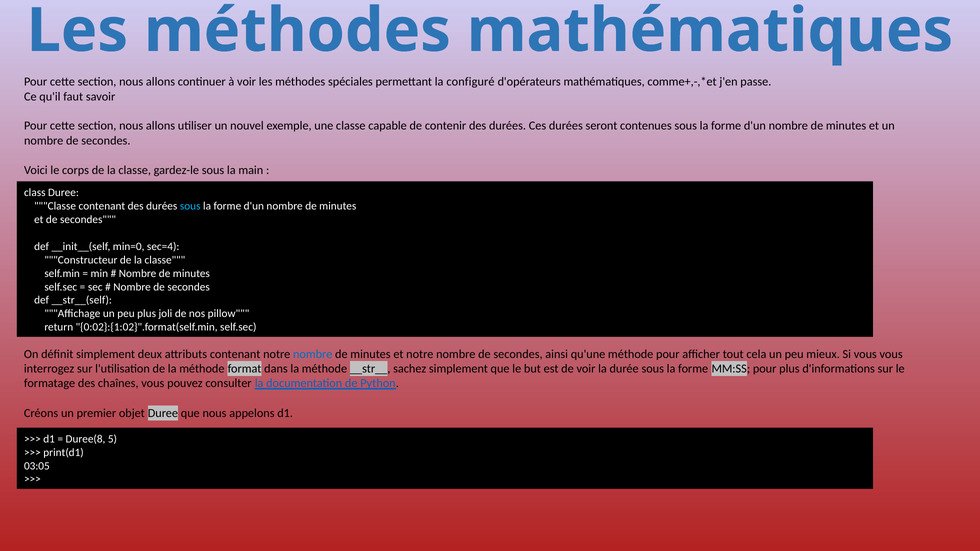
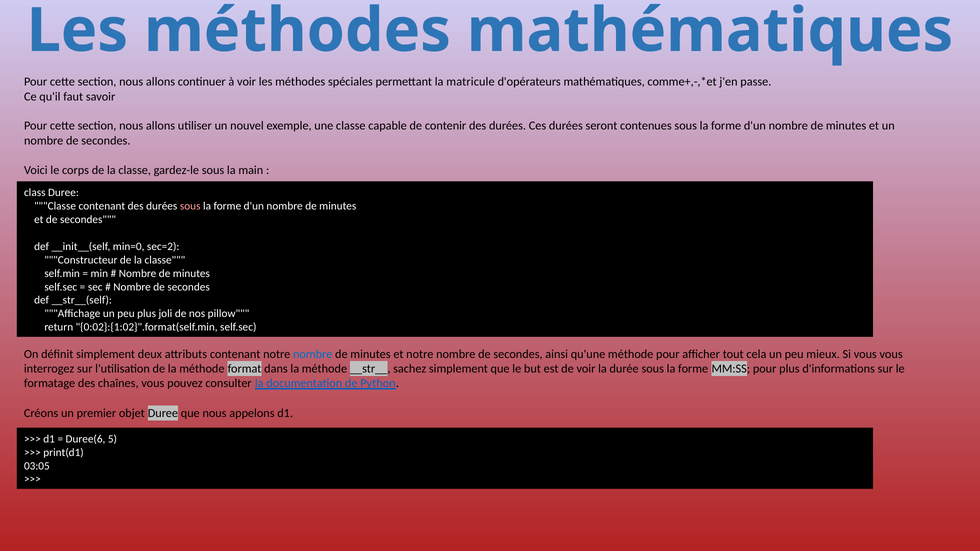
configuré: configuré -> matricule
sous at (190, 206) colour: light blue -> pink
sec=4: sec=4 -> sec=2
Duree(8: Duree(8 -> Duree(6
